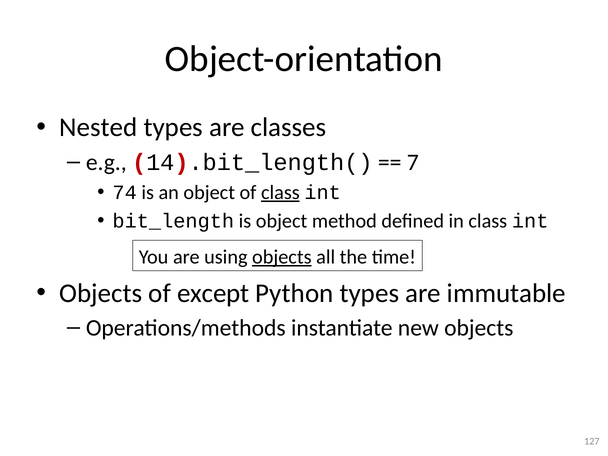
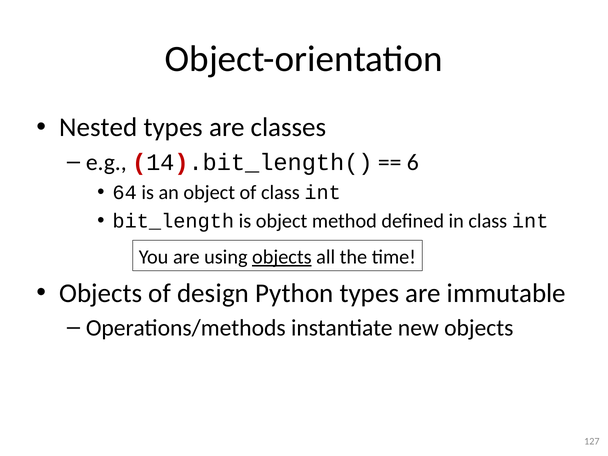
7: 7 -> 6
74: 74 -> 64
class at (280, 193) underline: present -> none
except: except -> design
